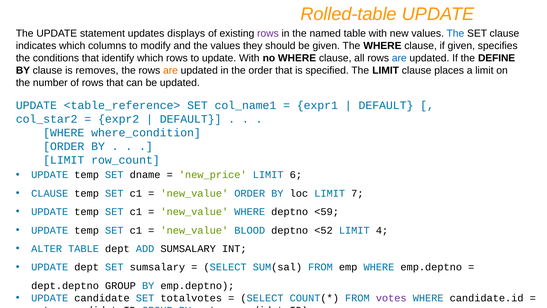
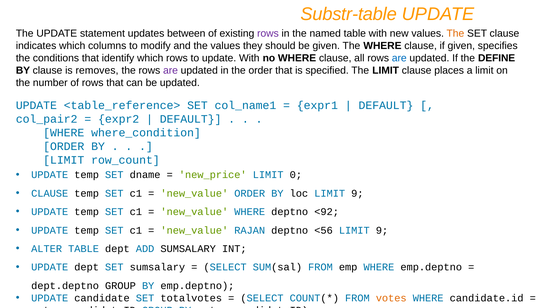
Rolled-table: Rolled-table -> Substr-table
displays: displays -> between
The at (455, 33) colour: blue -> orange
are at (170, 70) colour: orange -> purple
col_star2: col_star2 -> col_pair2
6: 6 -> 0
loc LIMIT 7: 7 -> 9
<59: <59 -> <92
BLOOD: BLOOD -> RAJAN
<52: <52 -> <56
4 at (382, 230): 4 -> 9
votes colour: purple -> orange
